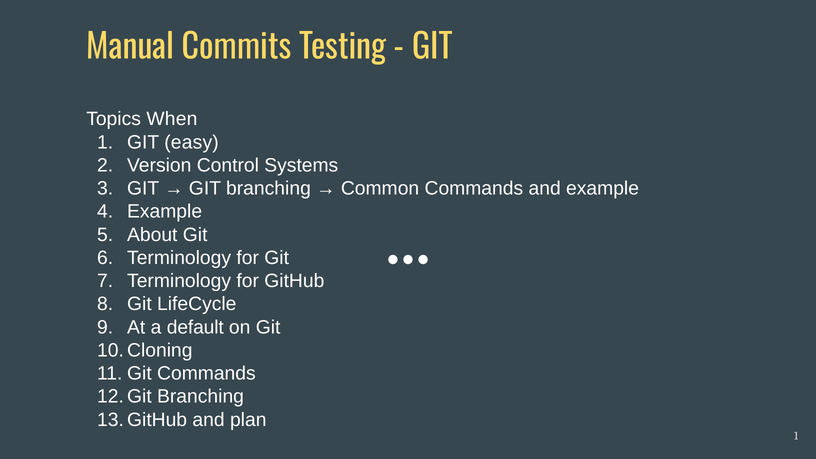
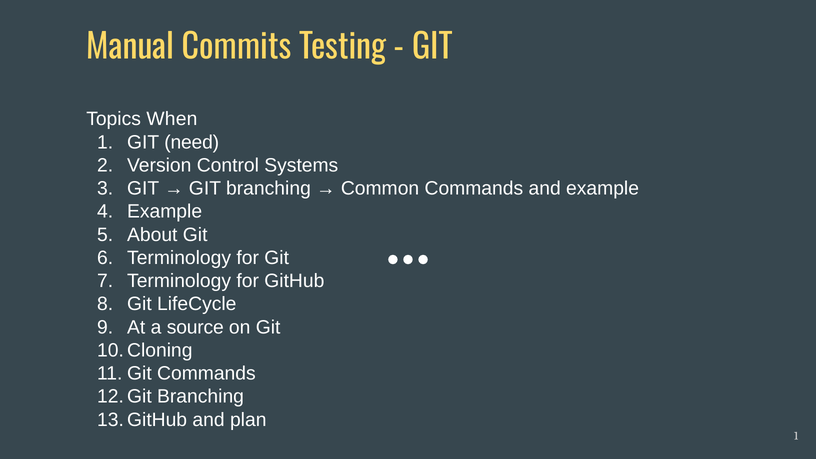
easy: easy -> need
default: default -> source
